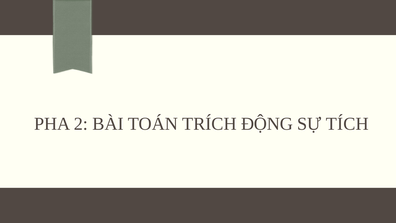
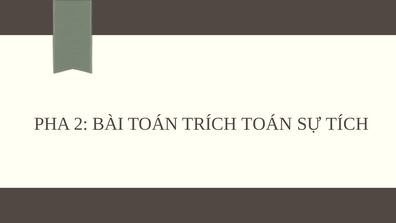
TRÍCH ĐỘNG: ĐỘNG -> TOÁN
